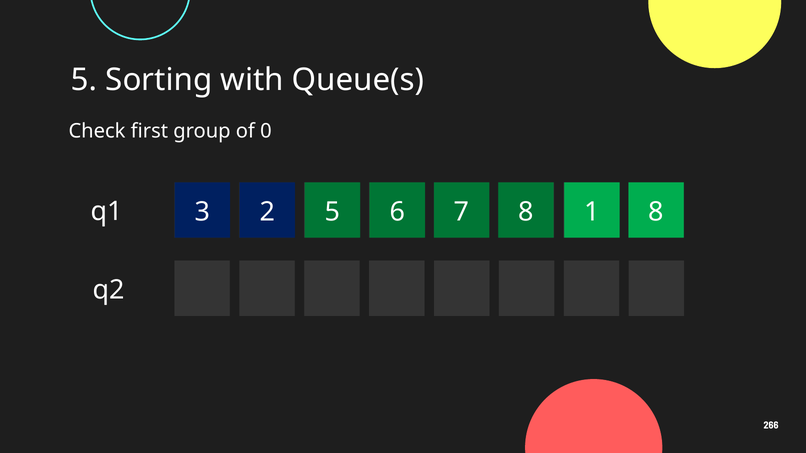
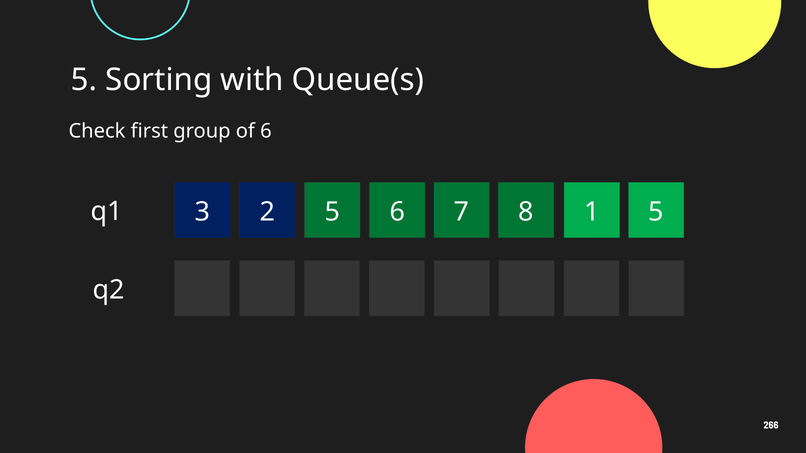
of 0: 0 -> 6
1 8: 8 -> 5
